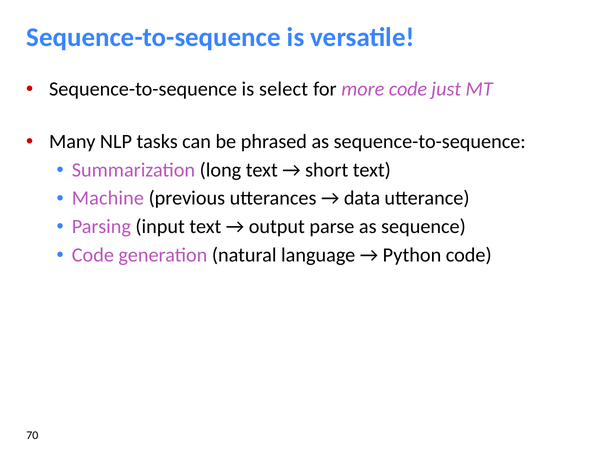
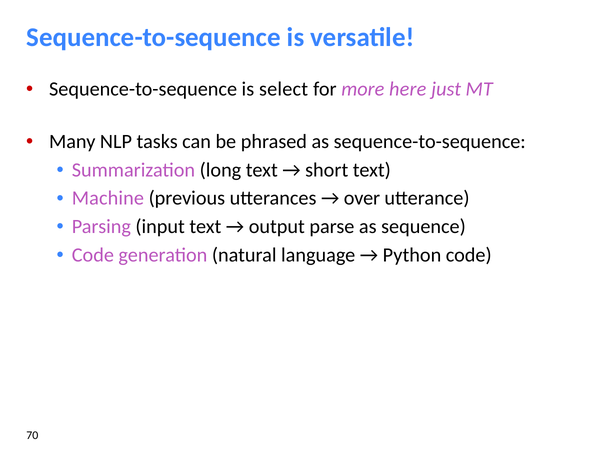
more code: code -> here
data: data -> over
